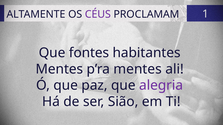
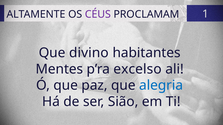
fontes: fontes -> divino
p’ra mentes: mentes -> excelso
alegria colour: purple -> blue
